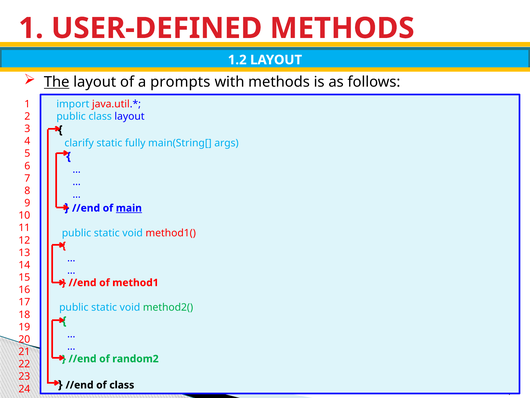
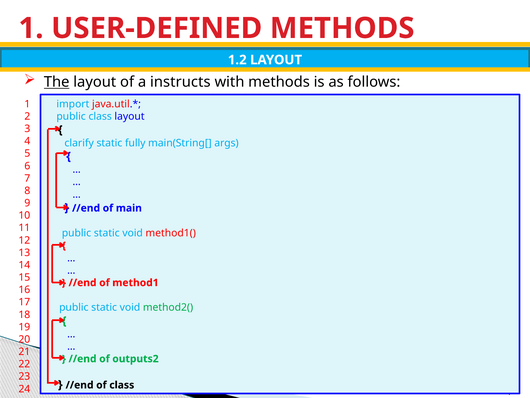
prompts: prompts -> instructs
main underline: present -> none
random2: random2 -> outputs2
